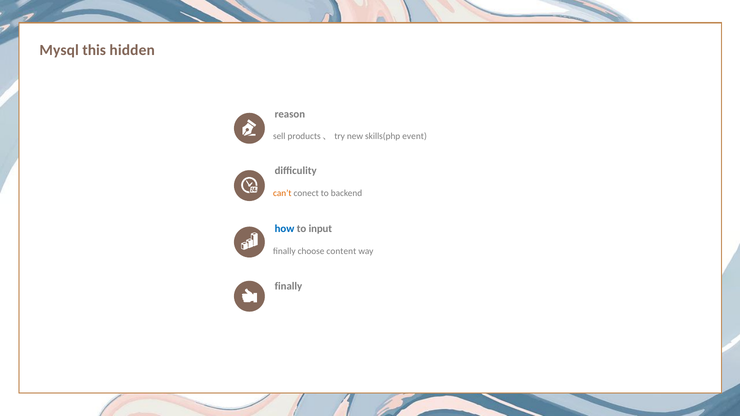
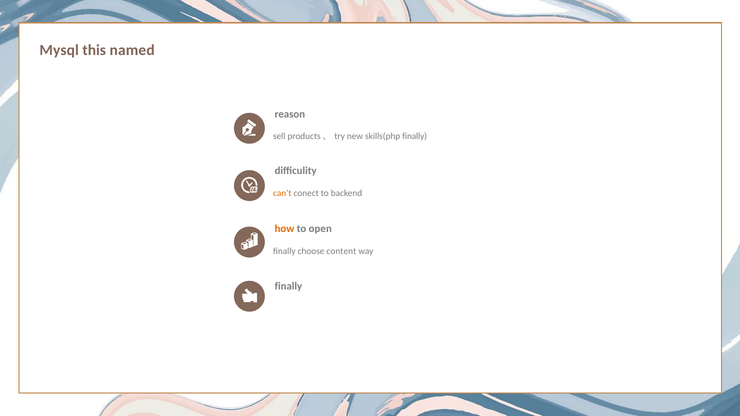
hidden: hidden -> named
skills(php event: event -> finally
how colour: blue -> orange
input: input -> open
